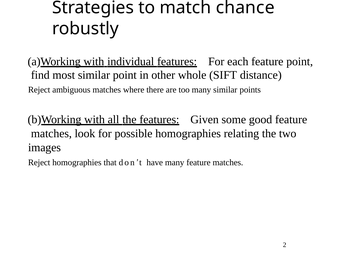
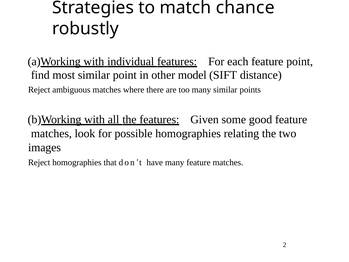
whole: whole -> model
